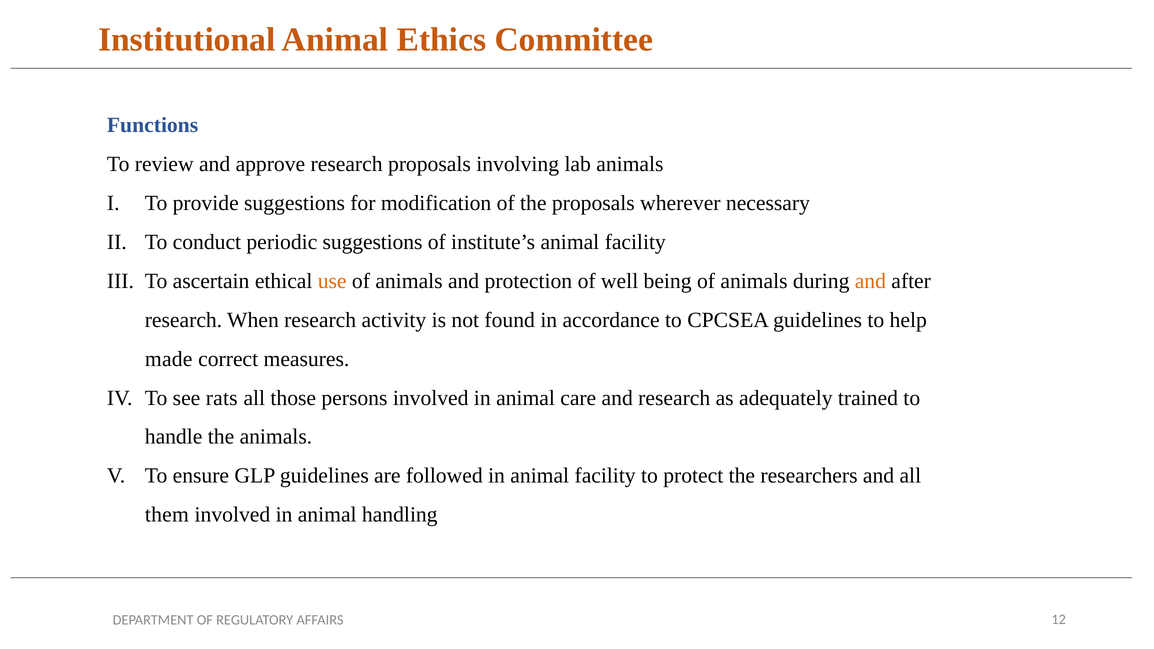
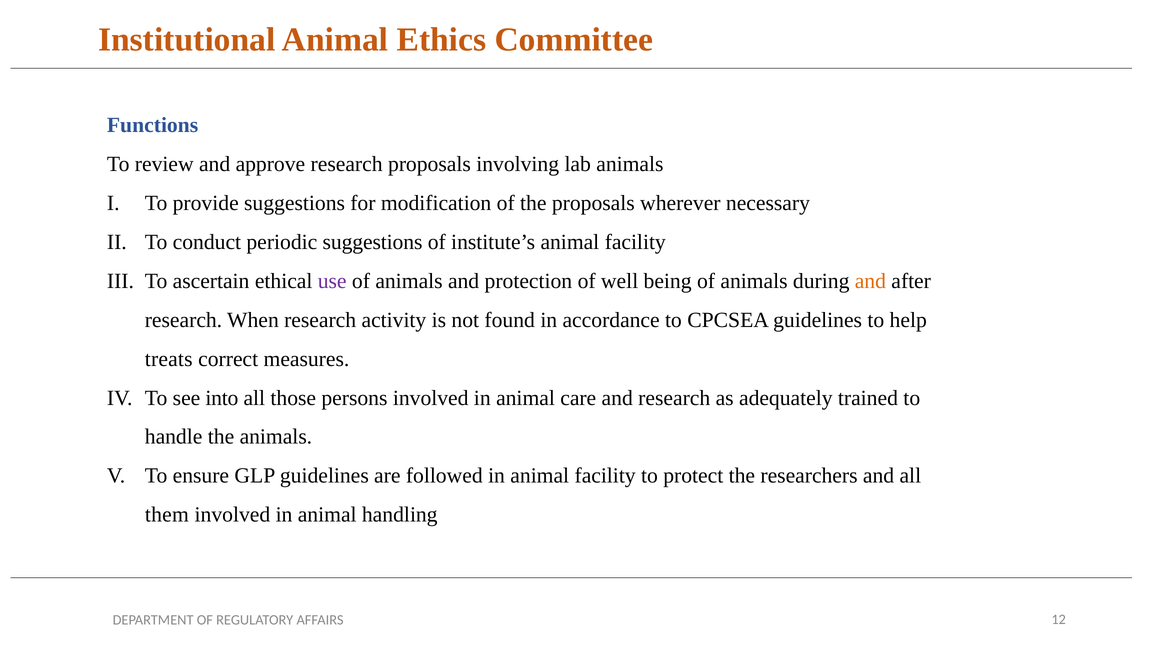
use colour: orange -> purple
made: made -> treats
rats: rats -> into
